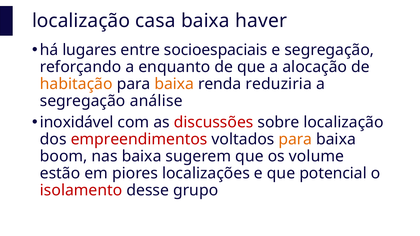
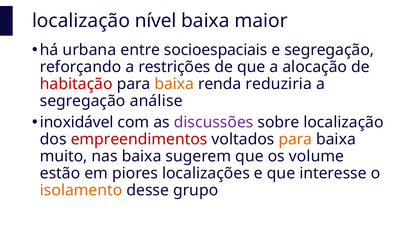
casa: casa -> nível
haver: haver -> maior
lugares: lugares -> urbana
enquanto: enquanto -> restrições
habitação colour: orange -> red
discussões colour: red -> purple
boom: boom -> muito
potencial: potencial -> interesse
isolamento colour: red -> orange
